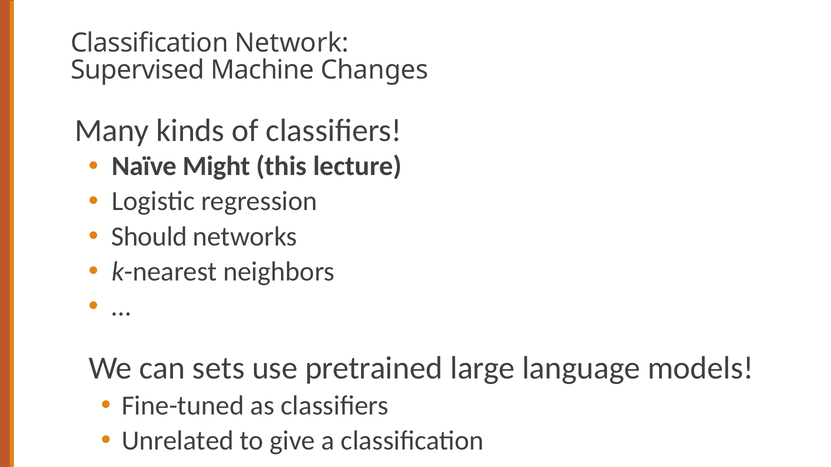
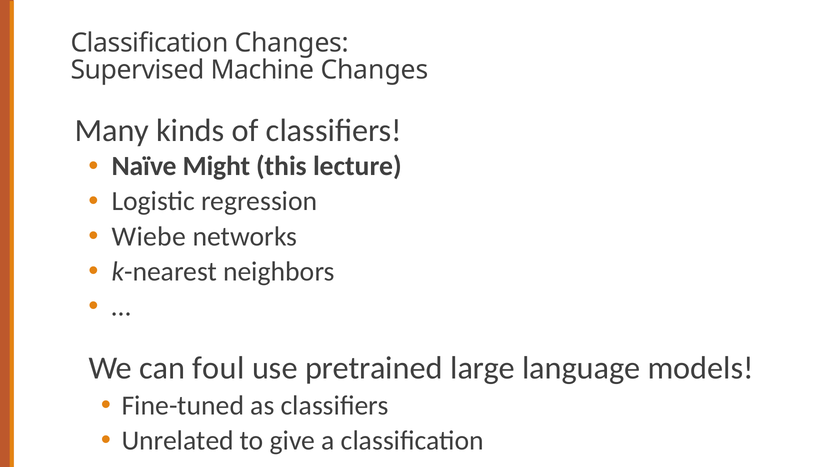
Classification Network: Network -> Changes
Should: Should -> Wiebe
sets: sets -> foul
